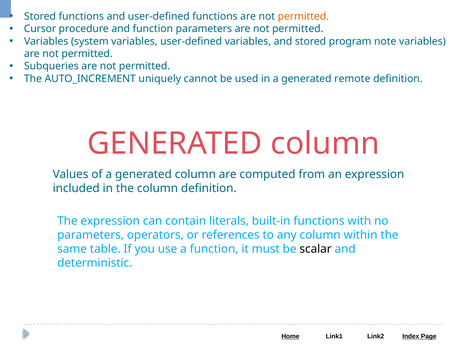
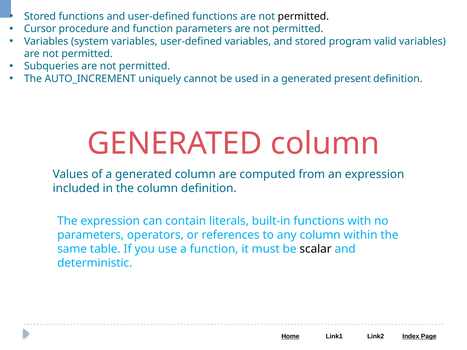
permitted at (303, 16) colour: orange -> black
note: note -> valid
remote: remote -> present
